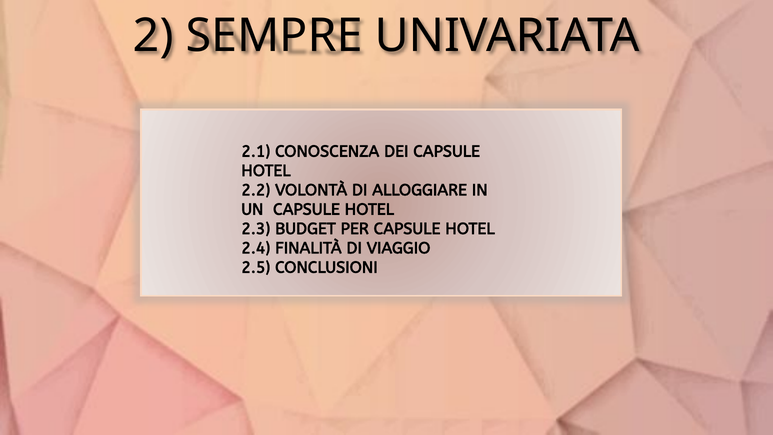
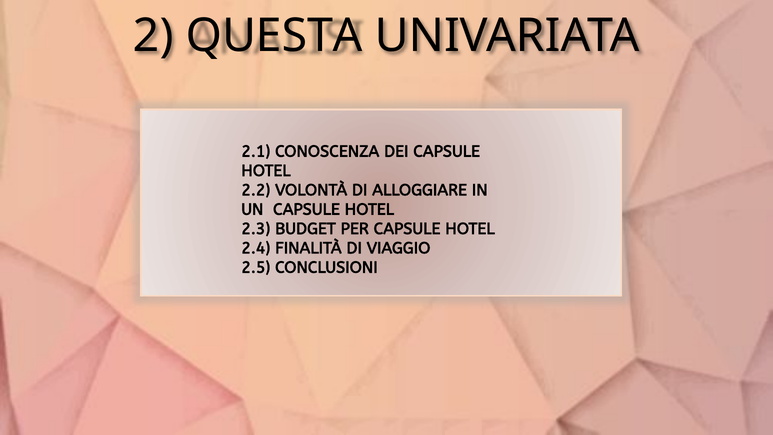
SEMPRE: SEMPRE -> QUESTA
